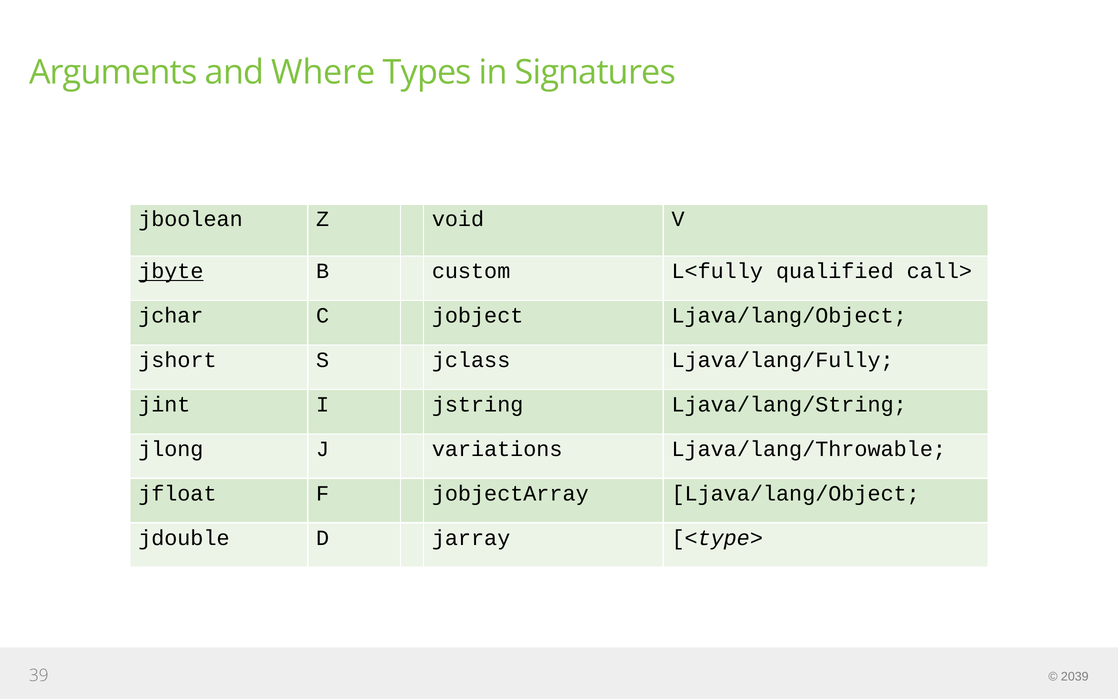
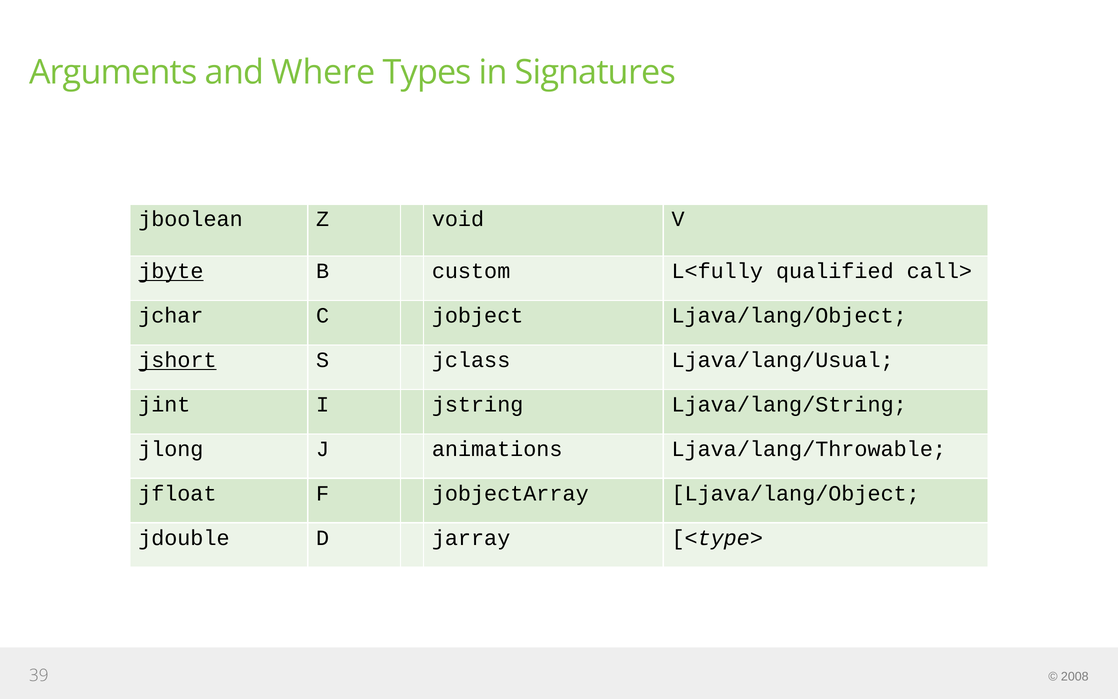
jshort underline: none -> present
Ljava/lang/Fully: Ljava/lang/Fully -> Ljava/lang/Usual
variations: variations -> animations
2039: 2039 -> 2008
